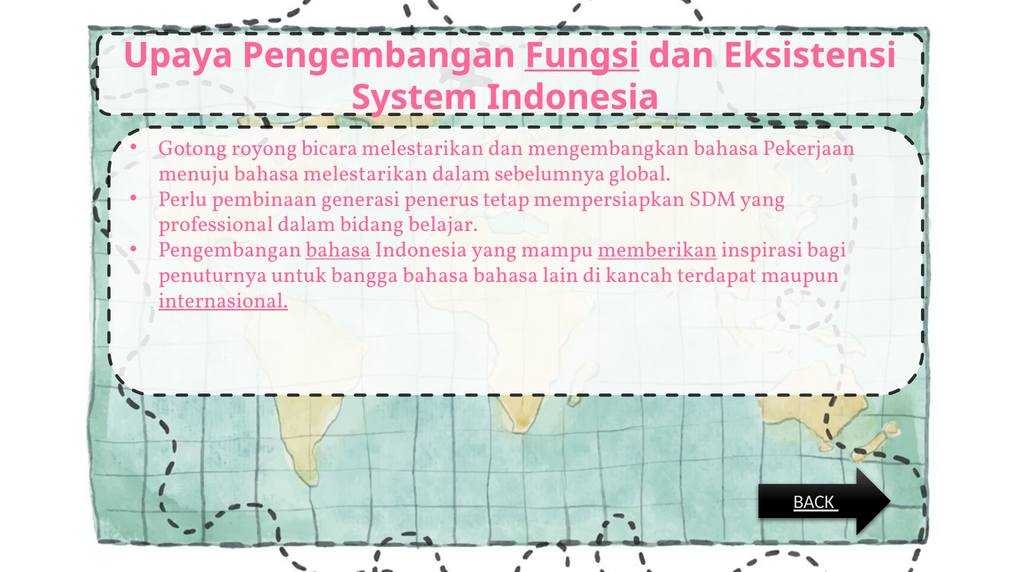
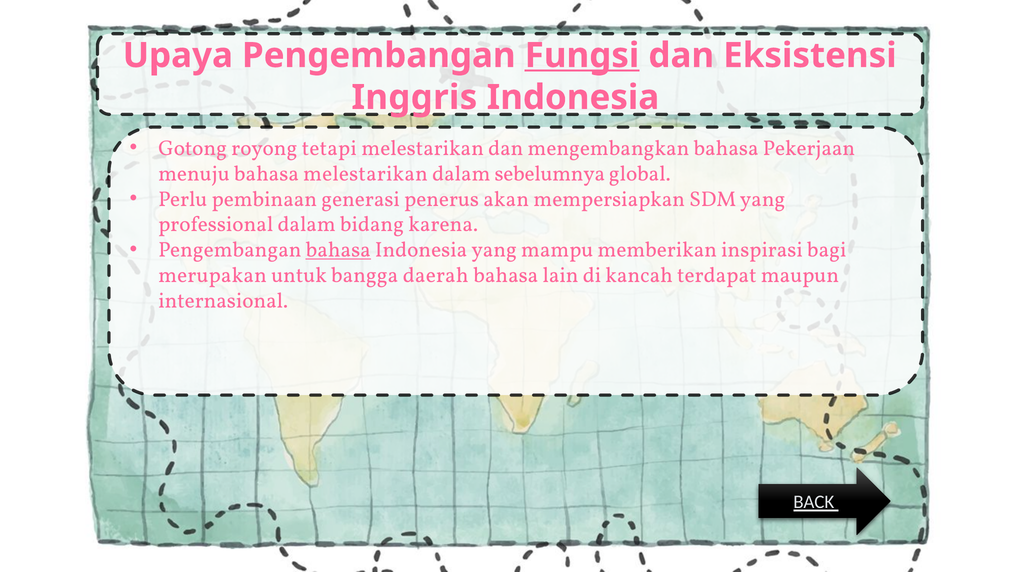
System: System -> Inggris
bicara: bicara -> tetapi
tetap: tetap -> akan
belajar: belajar -> karena
memberikan underline: present -> none
penuturnya: penuturnya -> merupakan
bangga bahasa: bahasa -> daerah
internasional underline: present -> none
